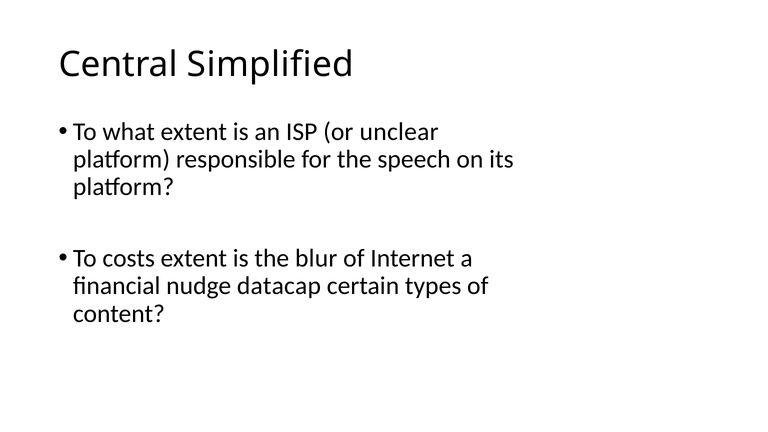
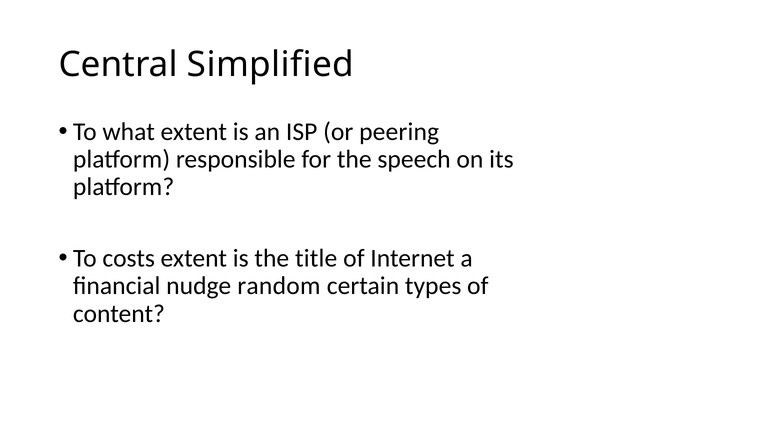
unclear: unclear -> peering
blur: blur -> title
datacap: datacap -> random
